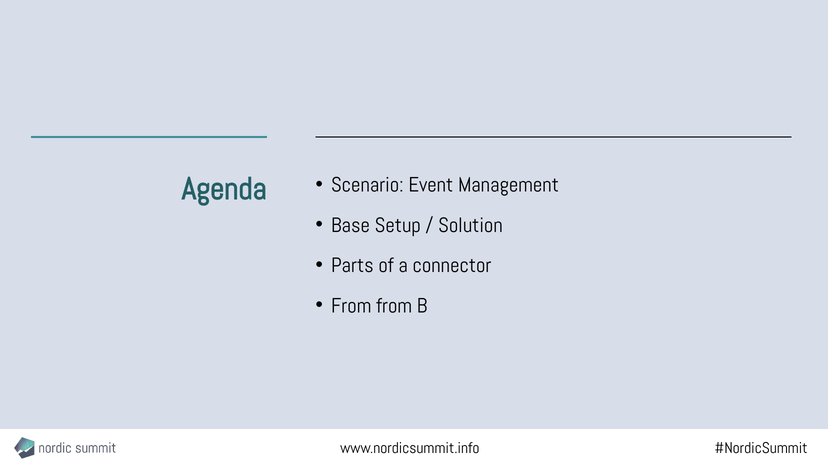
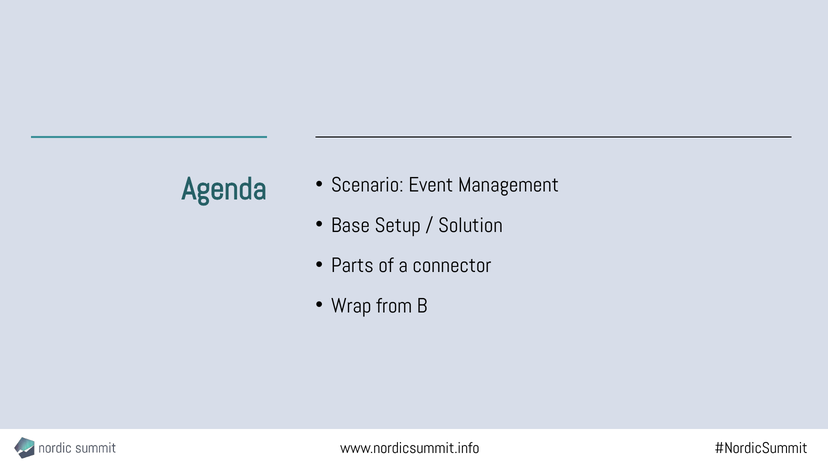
From at (351, 306): From -> Wrap
